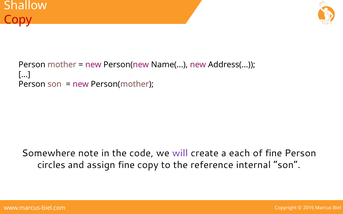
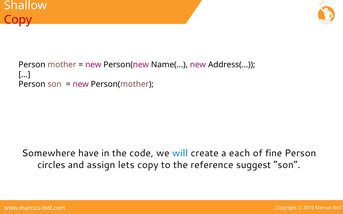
note: note -> have
will colour: purple -> blue
assign fine: fine -> lets
internal: internal -> suggest
